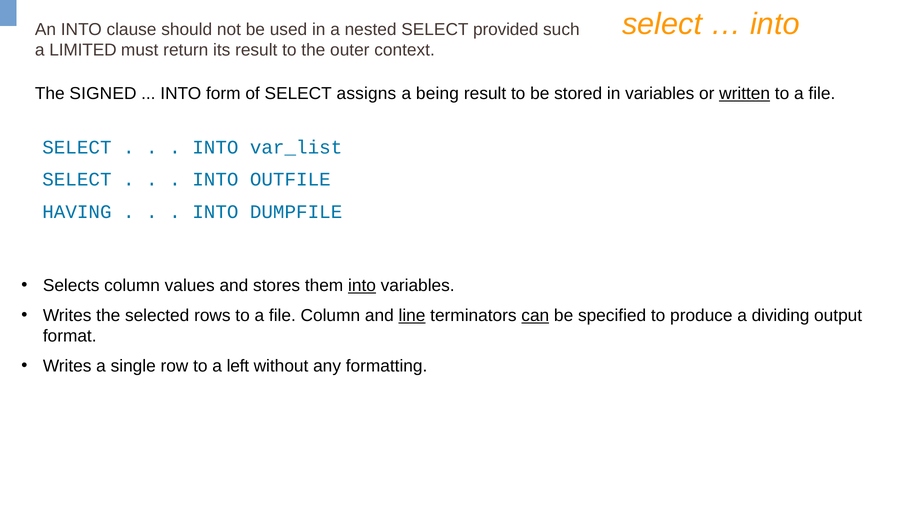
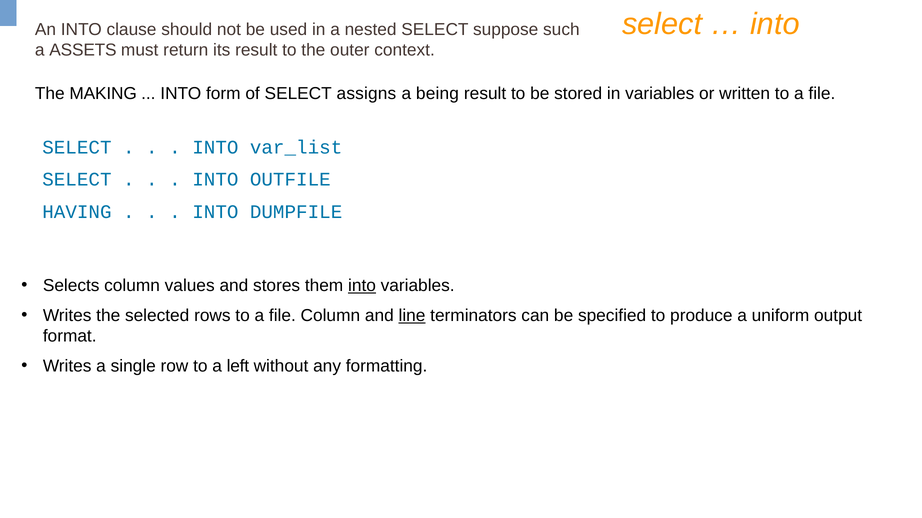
provided: provided -> suppose
LIMITED: LIMITED -> ASSETS
SIGNED: SIGNED -> MAKING
written underline: present -> none
can underline: present -> none
dividing: dividing -> uniform
